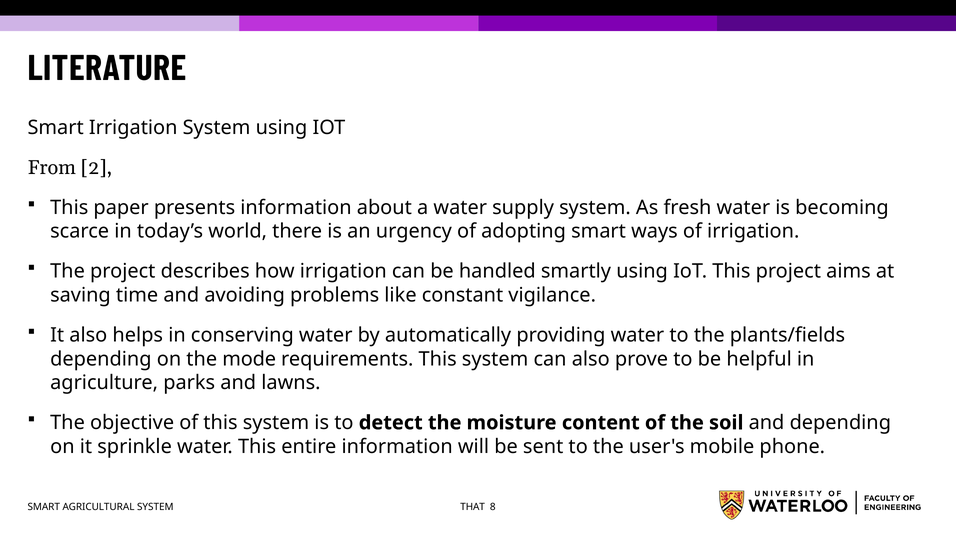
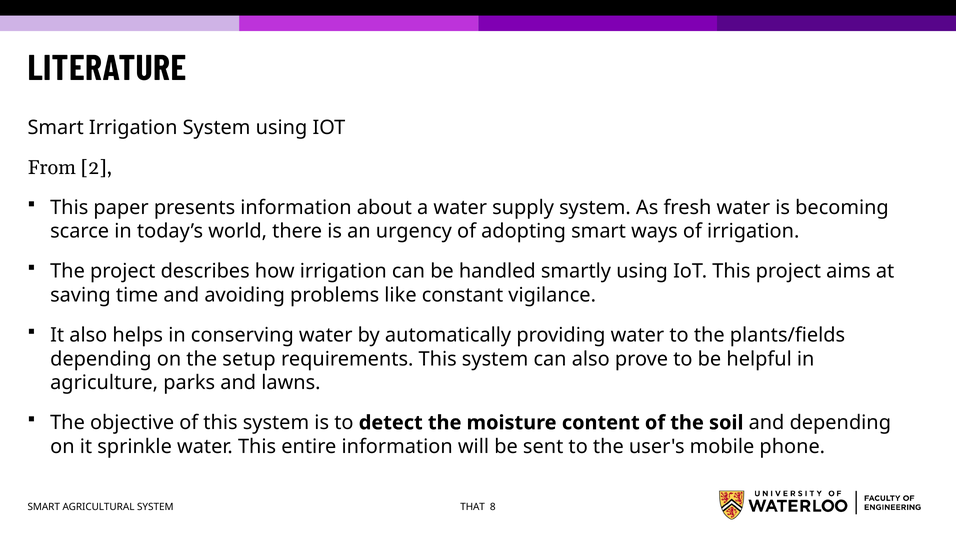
mode: mode -> setup
